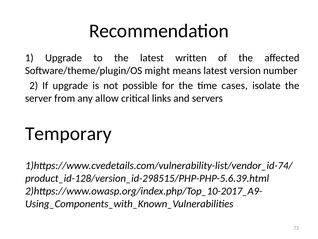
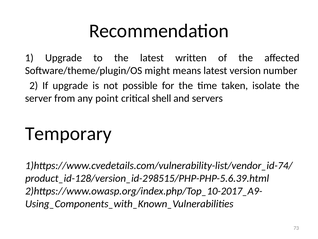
cases: cases -> taken
allow: allow -> point
links: links -> shell
